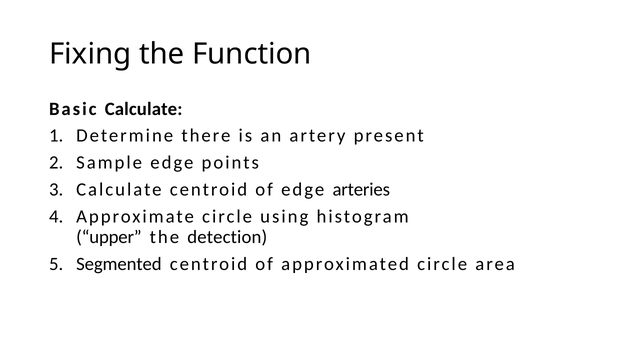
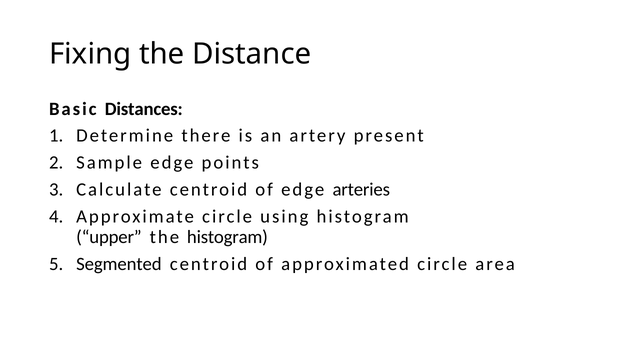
Function: Function -> Distance
Basic Calculate: Calculate -> Distances
the detection: detection -> histogram
